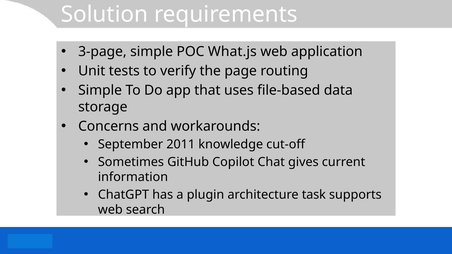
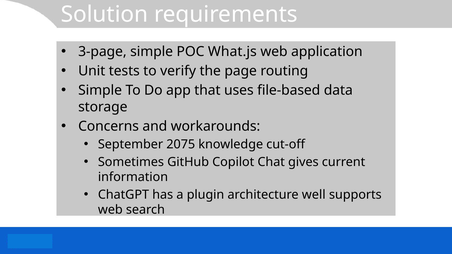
2011: 2011 -> 2075
task: task -> well
